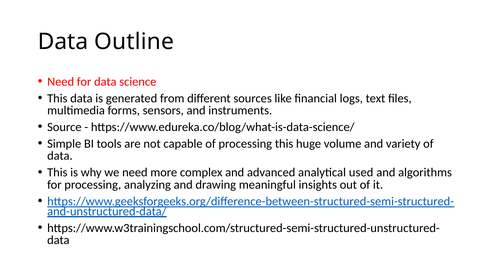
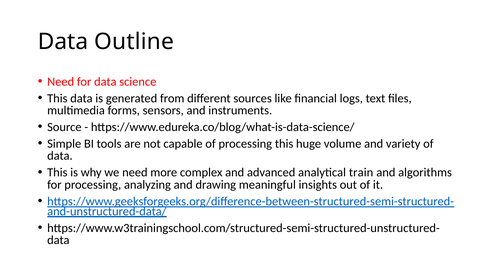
used: used -> train
